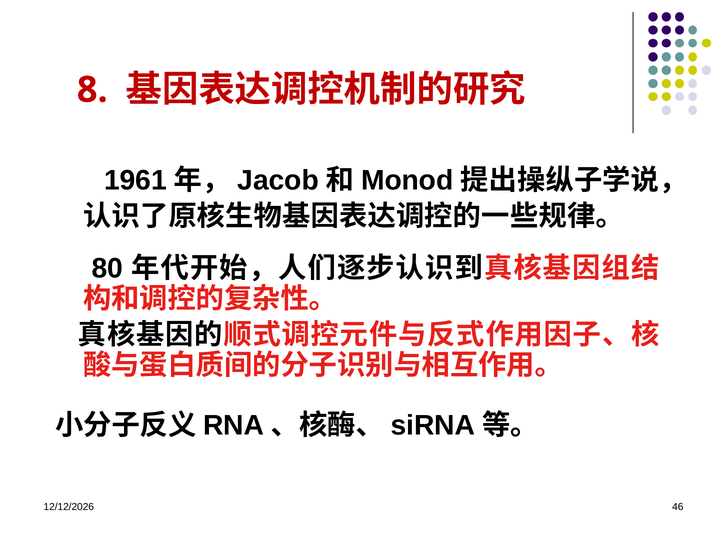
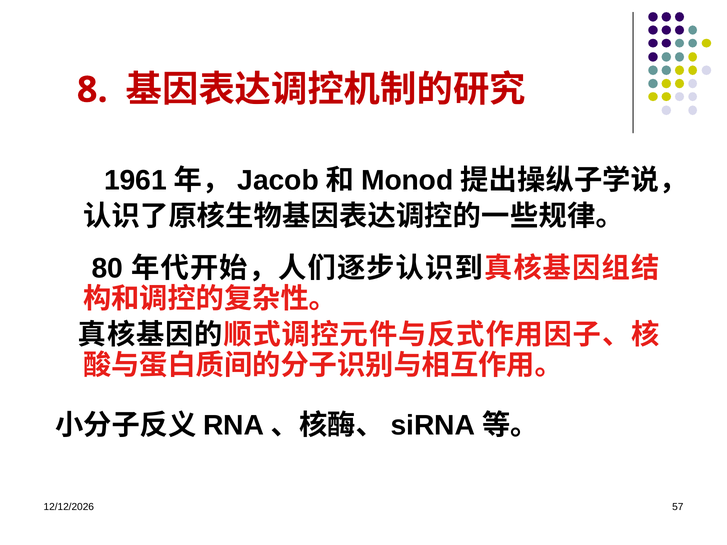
46: 46 -> 57
